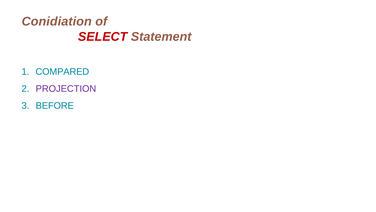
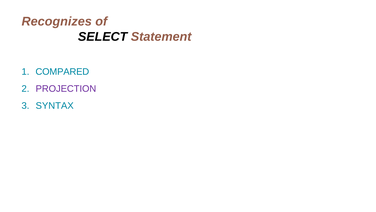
Conidiation: Conidiation -> Recognizes
SELECT colour: red -> black
BEFORE: BEFORE -> SYNTAX
